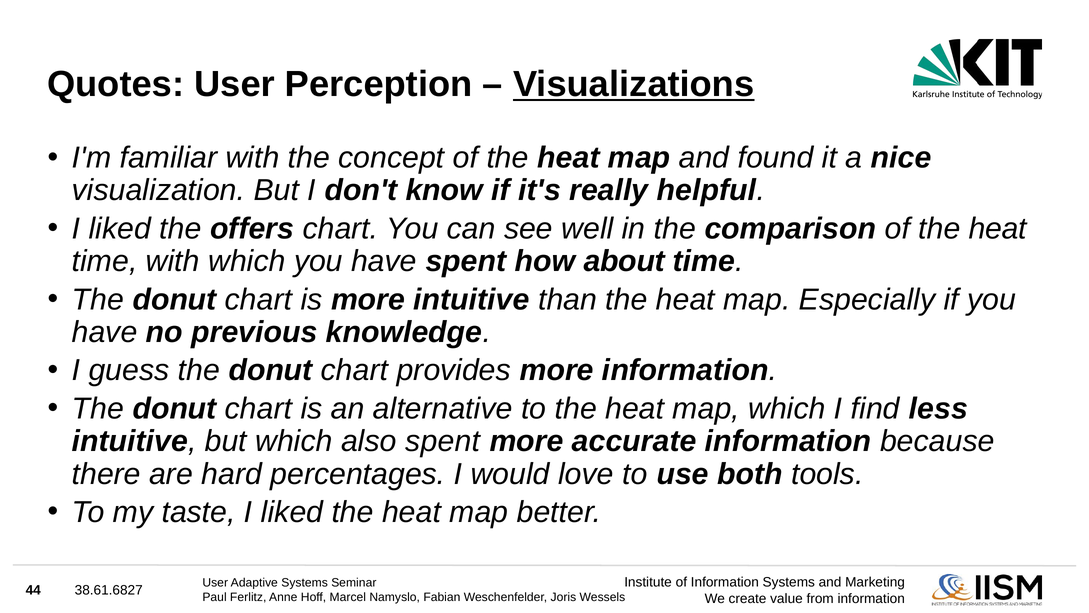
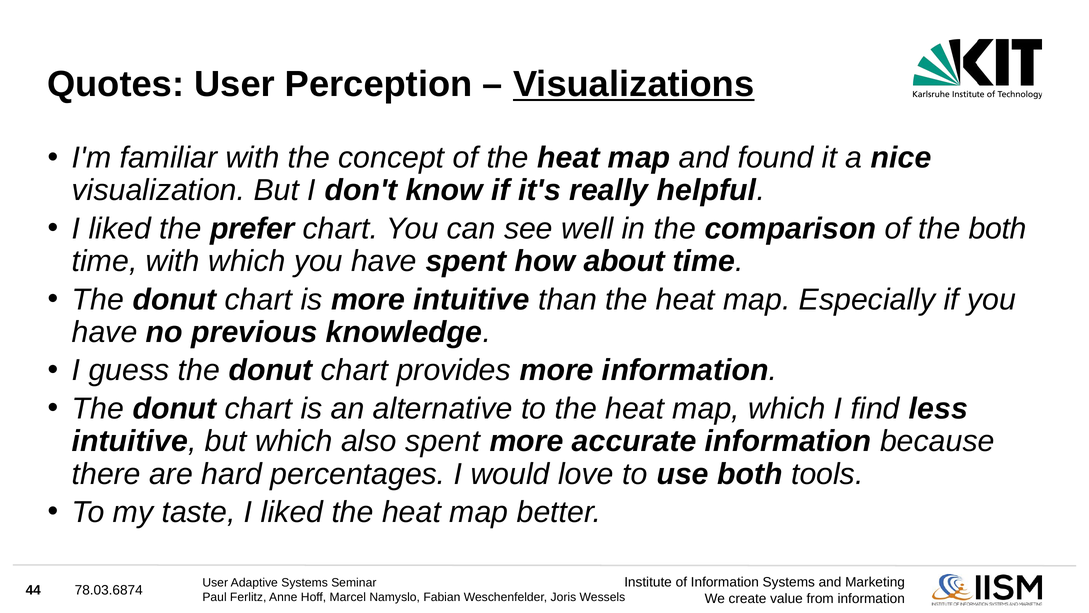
offers: offers -> prefer
comparison of the heat: heat -> both
38.61.6827: 38.61.6827 -> 78.03.6874
